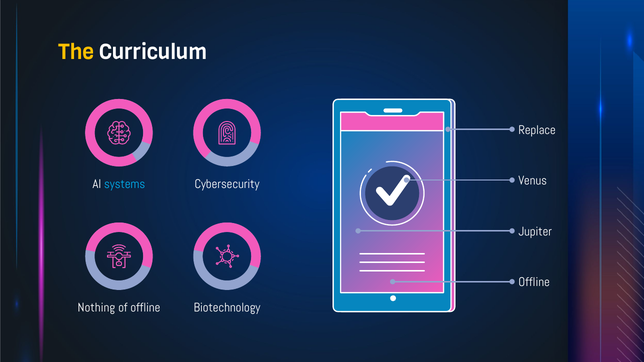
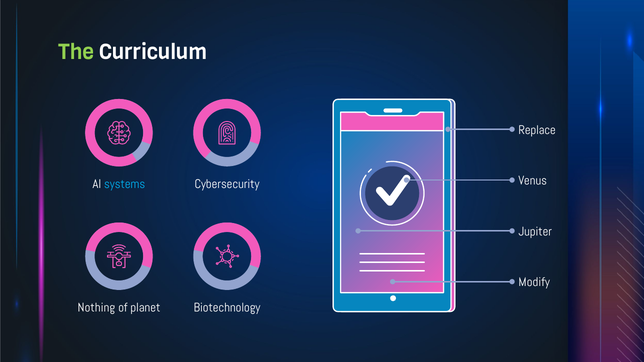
The colour: yellow -> light green
Offline at (534, 282): Offline -> Modify
of offline: offline -> planet
